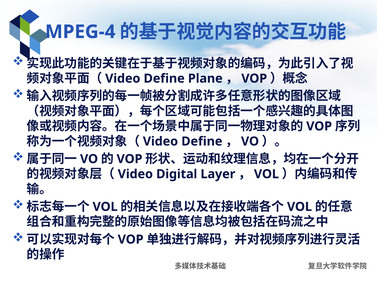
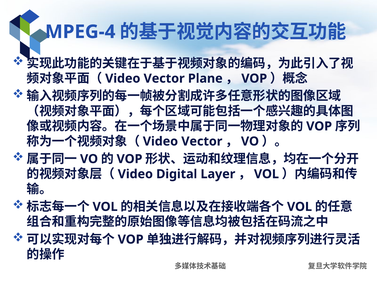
Define at (164, 78): Define -> Vector
Define at (202, 141): Define -> Vector
